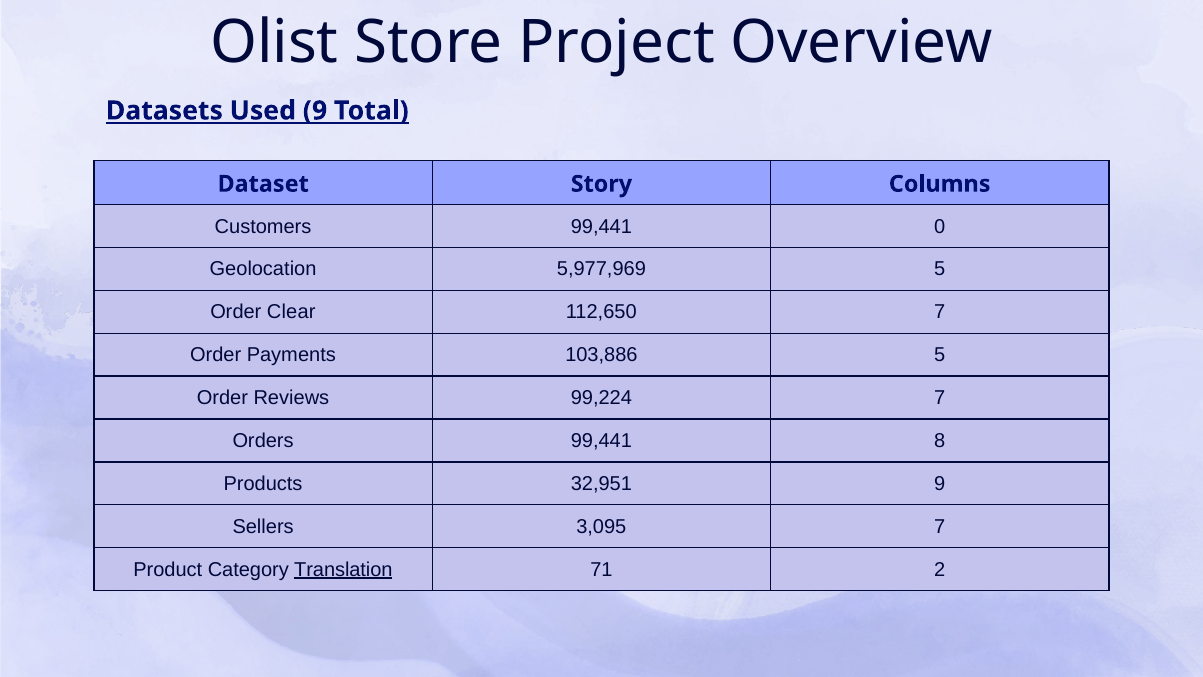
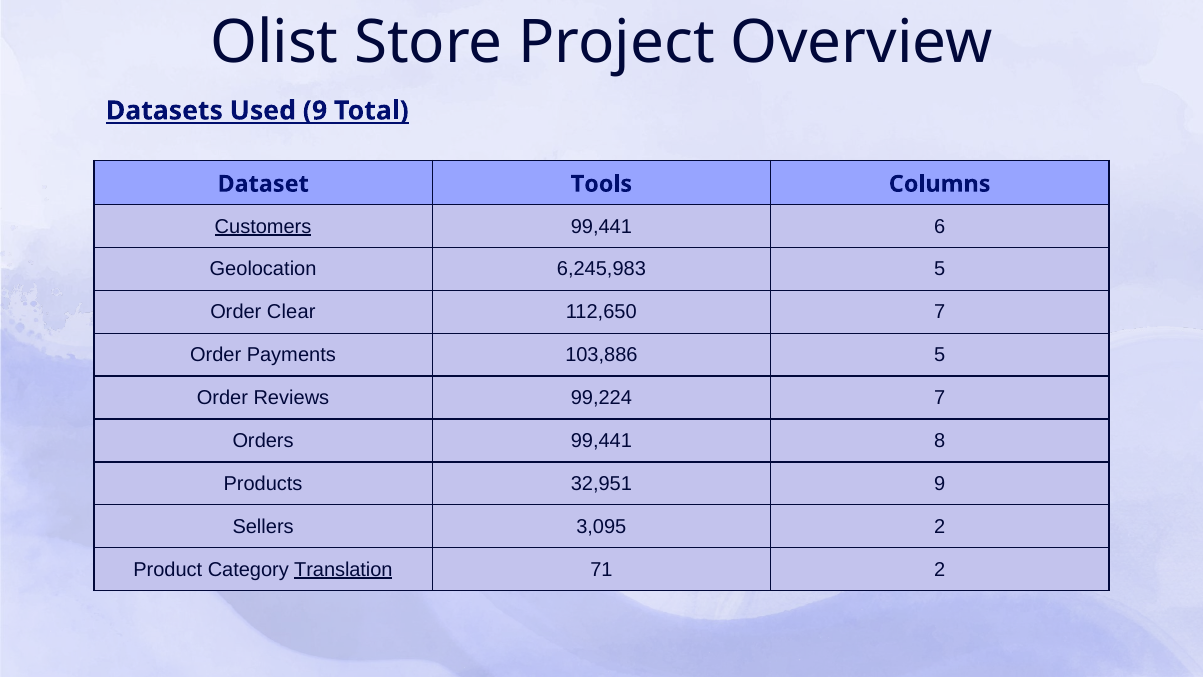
Story: Story -> Tools
Customers underline: none -> present
0: 0 -> 6
5,977,969: 5,977,969 -> 6,245,983
3,095 7: 7 -> 2
